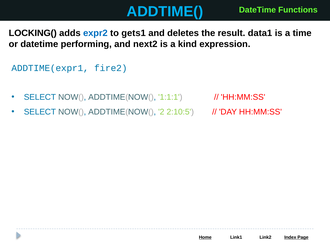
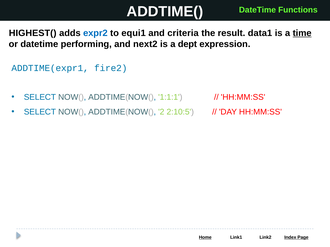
ADDTIME( colour: light blue -> white
LOCKING(: LOCKING( -> HIGHEST(
gets1: gets1 -> equi1
deletes: deletes -> criteria
time underline: none -> present
kind: kind -> dept
